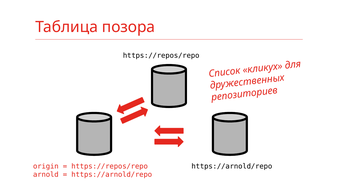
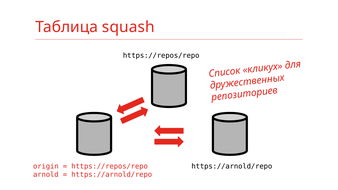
позора: позора -> squash
